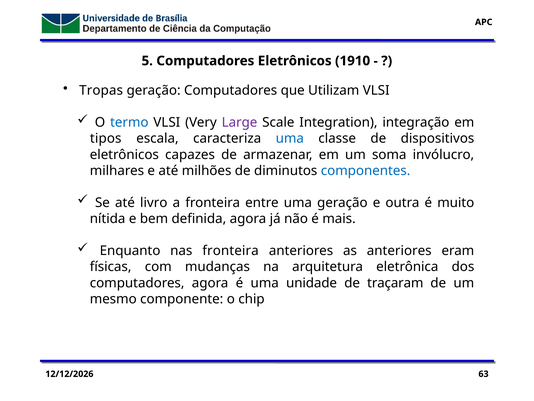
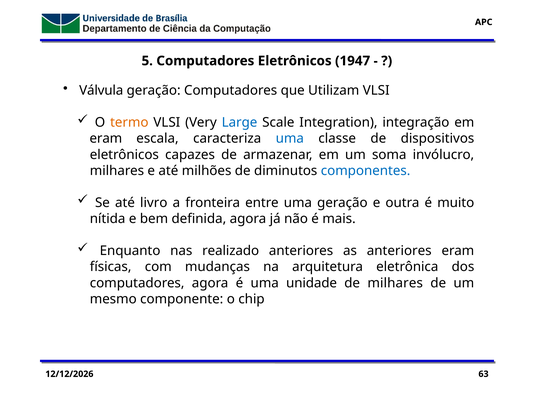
1910: 1910 -> 1947
Tropas: Tropas -> Válvula
termo colour: blue -> orange
Large colour: purple -> blue
tipos at (106, 138): tipos -> eram
nas fronteira: fronteira -> realizado
de traçaram: traçaram -> milhares
